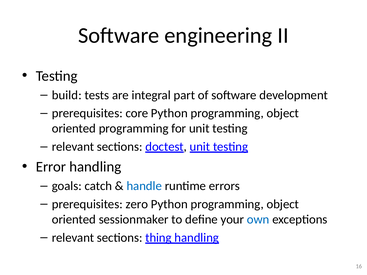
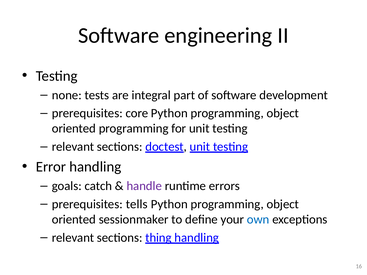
build: build -> none
handle colour: blue -> purple
zero: zero -> tells
